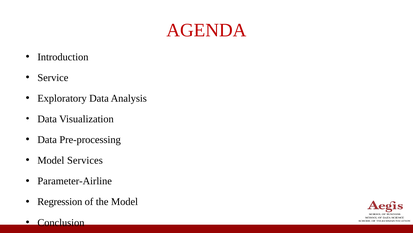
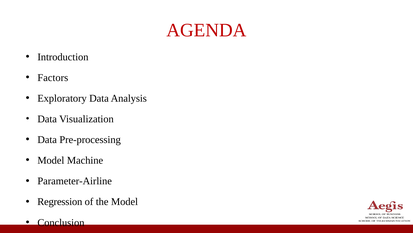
Service: Service -> Factors
Services: Services -> Machine
